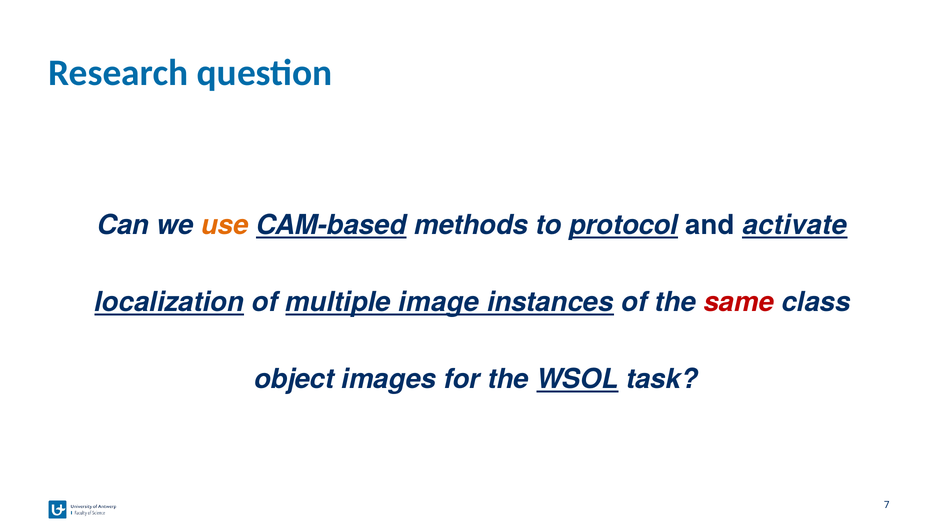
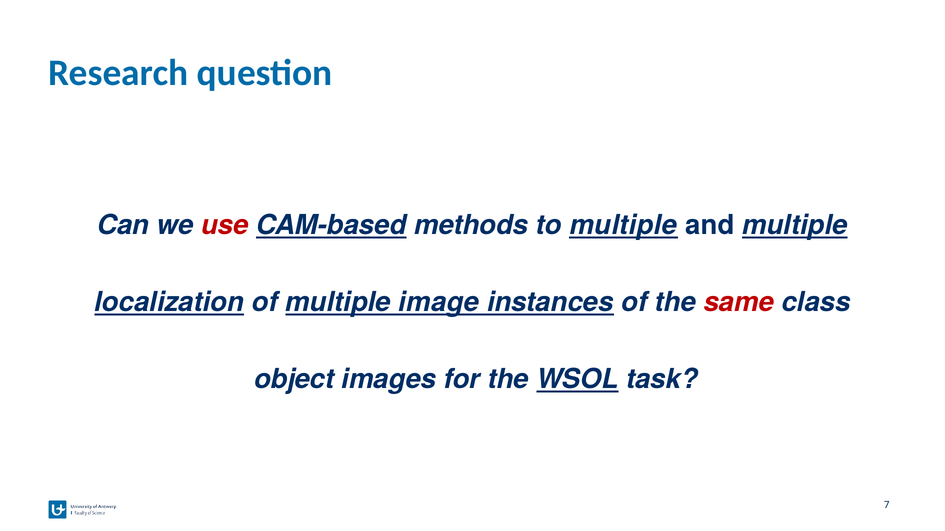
use colour: orange -> red
to protocol: protocol -> multiple
and activate: activate -> multiple
